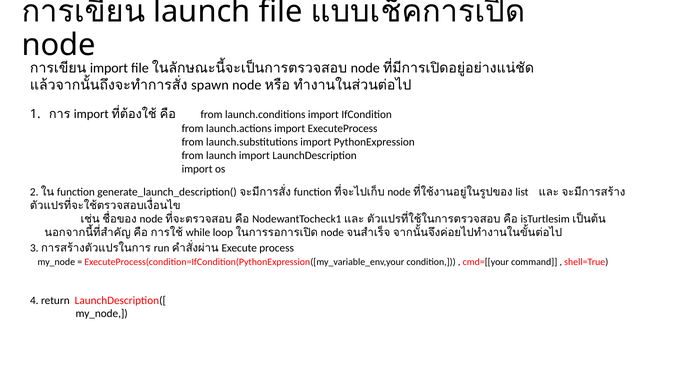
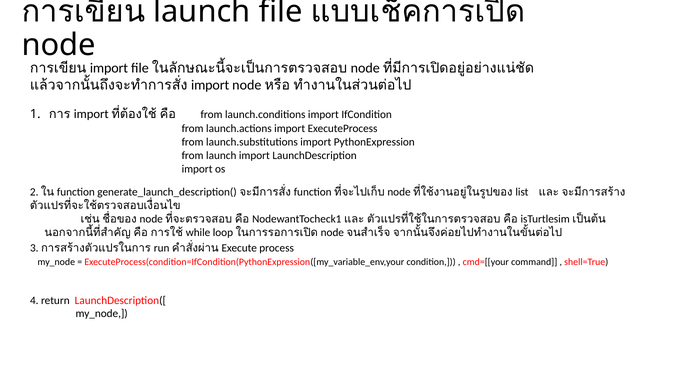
spawn at (210, 85): spawn -> import
